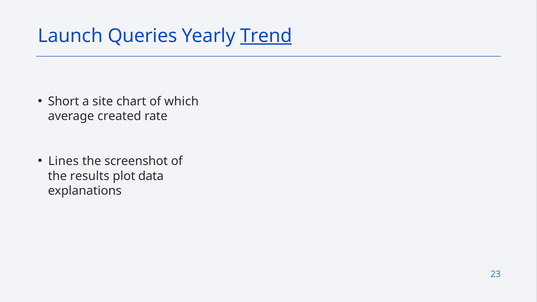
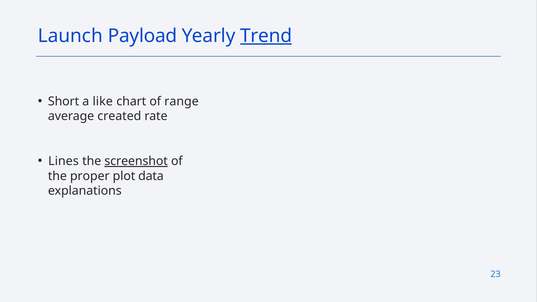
Queries: Queries -> Payload
site: site -> like
which: which -> range
screenshot underline: none -> present
results: results -> proper
